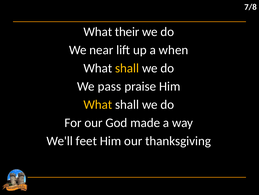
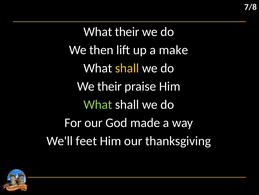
near: near -> then
when: when -> make
We pass: pass -> their
What at (98, 104) colour: yellow -> light green
